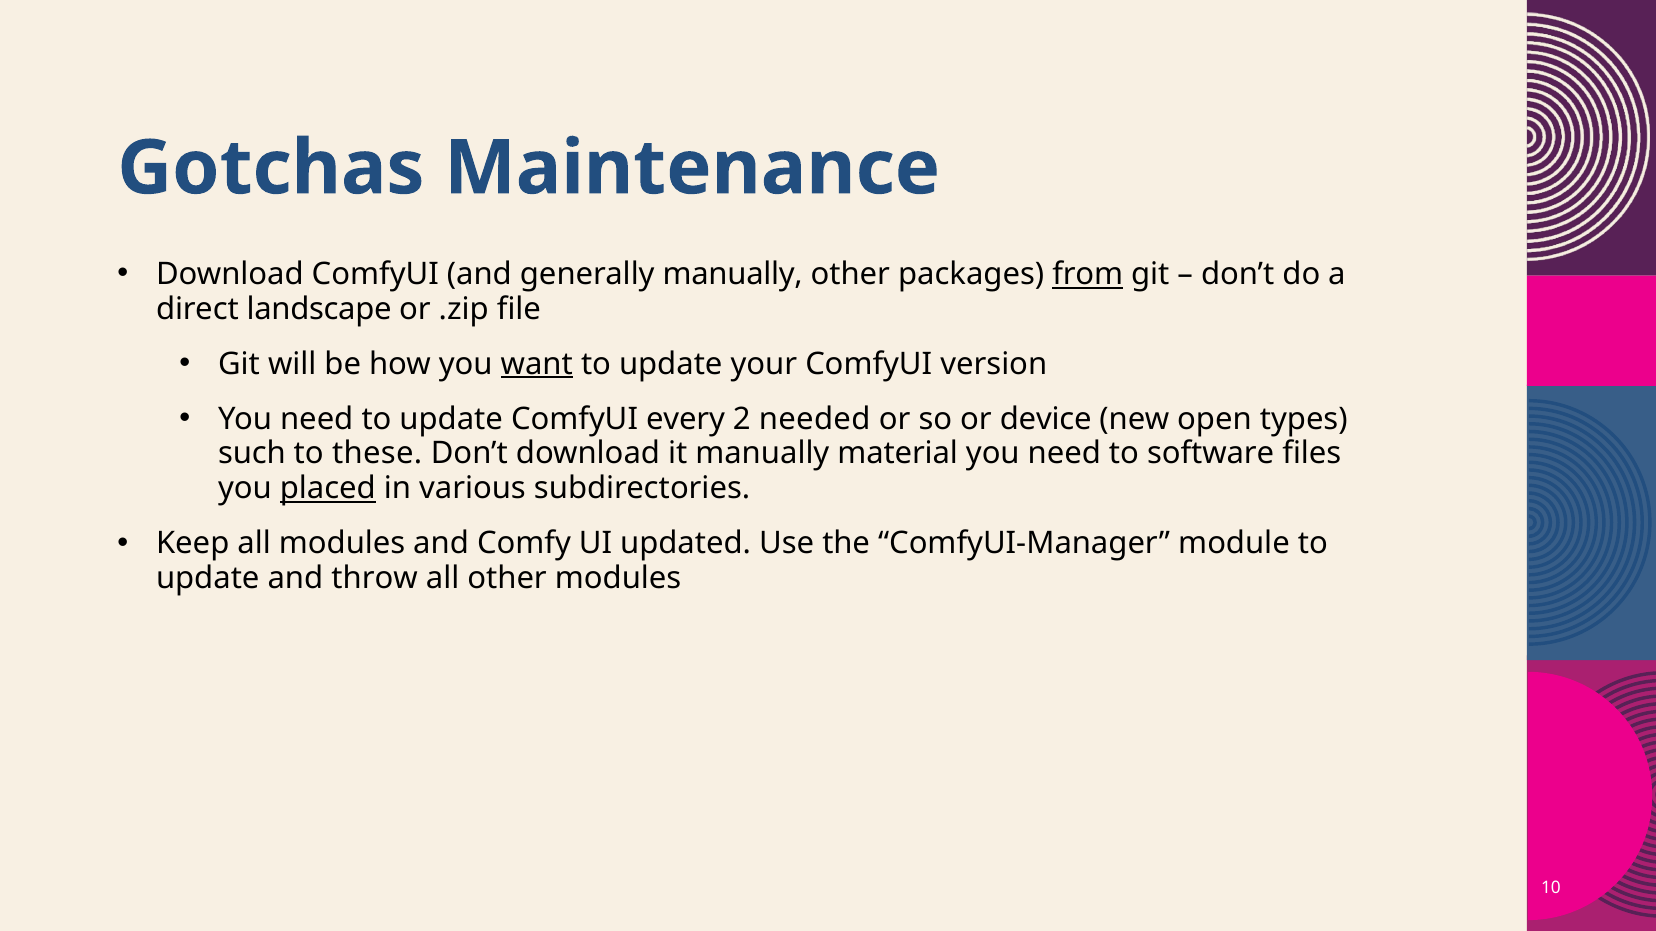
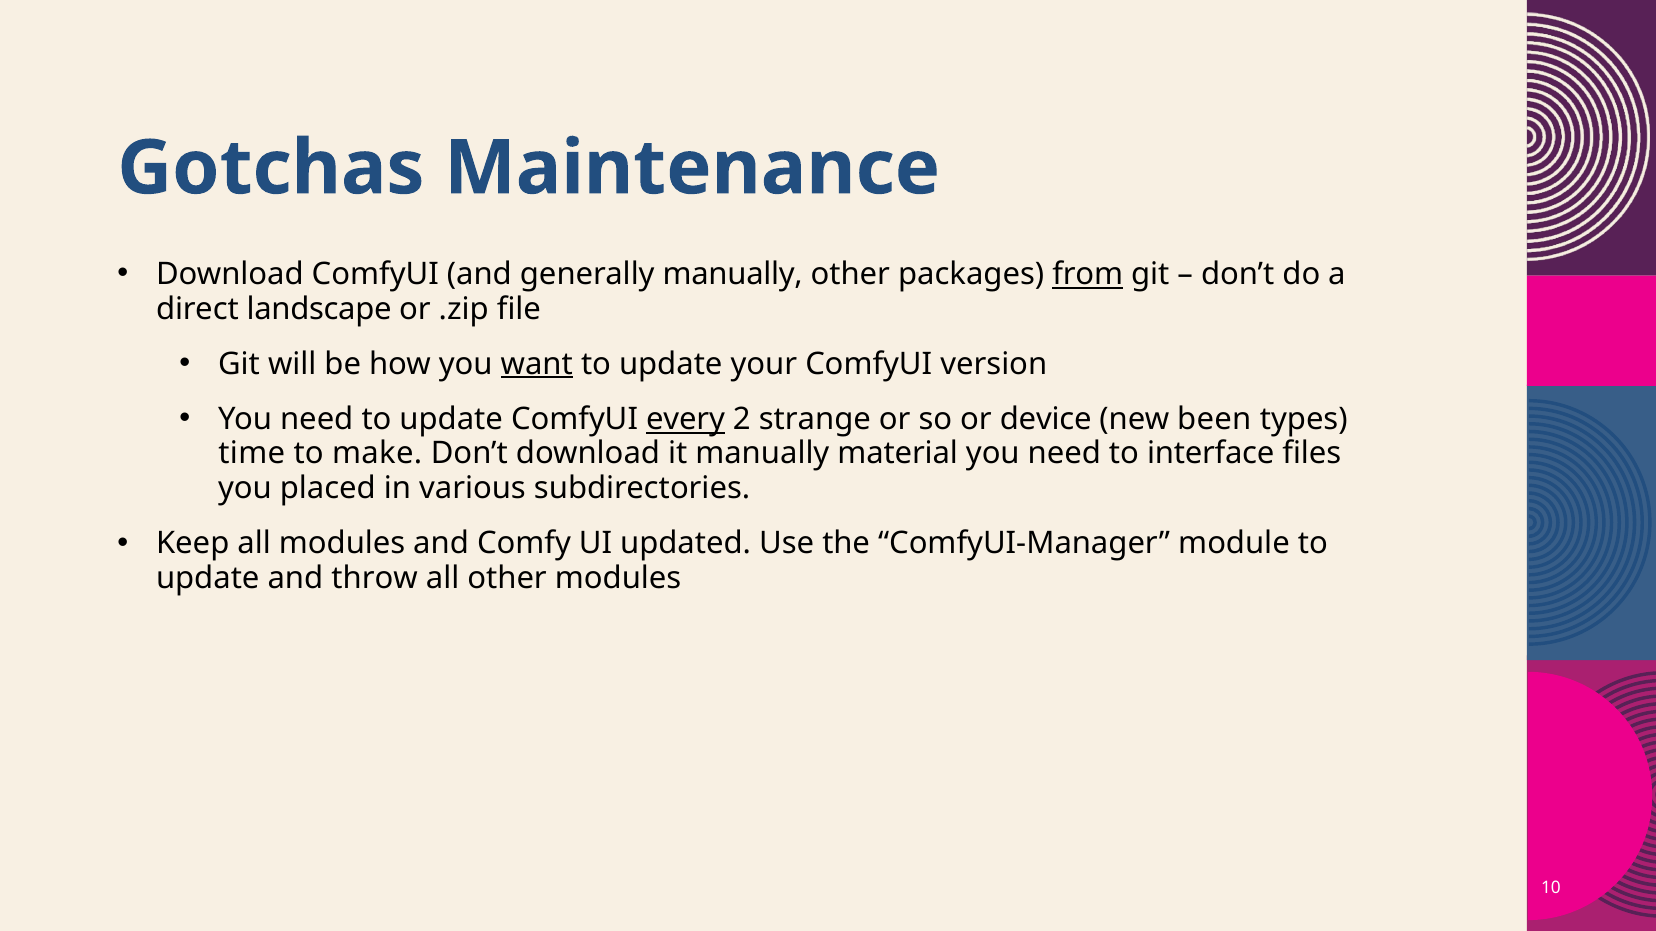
every underline: none -> present
needed: needed -> strange
open: open -> been
such: such -> time
these: these -> make
software: software -> interface
placed underline: present -> none
